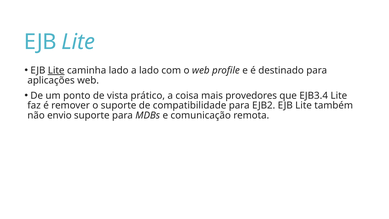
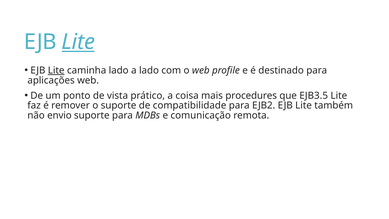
Lite at (78, 42) underline: none -> present
provedores: provedores -> procedures
EJB3.4: EJB3.4 -> EJB3.5
